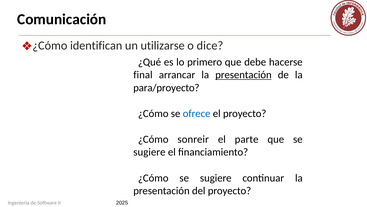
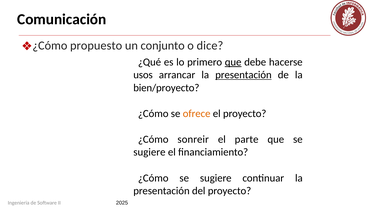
identifican: identifican -> propuesto
utilizarse: utilizarse -> conjunto
que at (233, 62) underline: none -> present
final: final -> usos
para/proyecto: para/proyecto -> bien/proyecto
ofrece colour: blue -> orange
